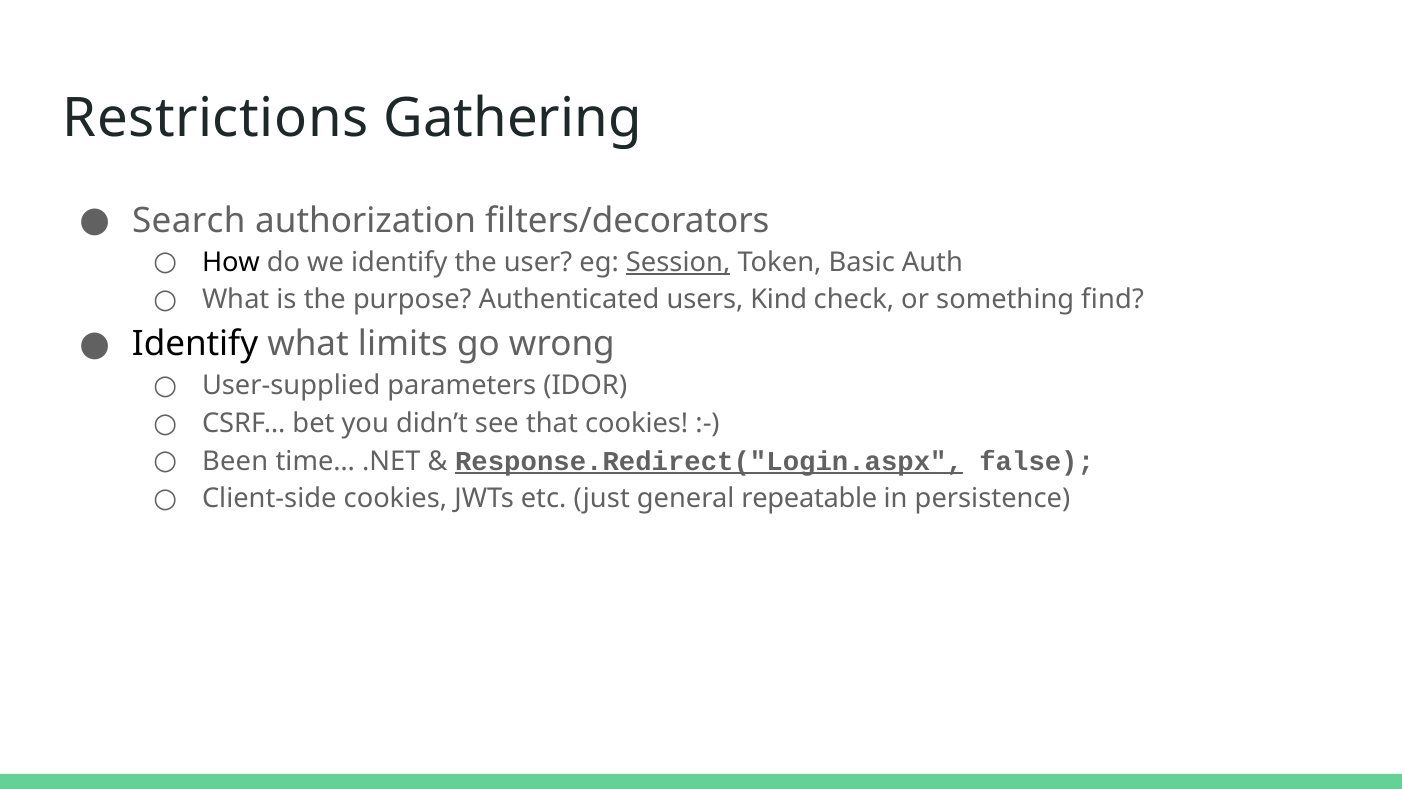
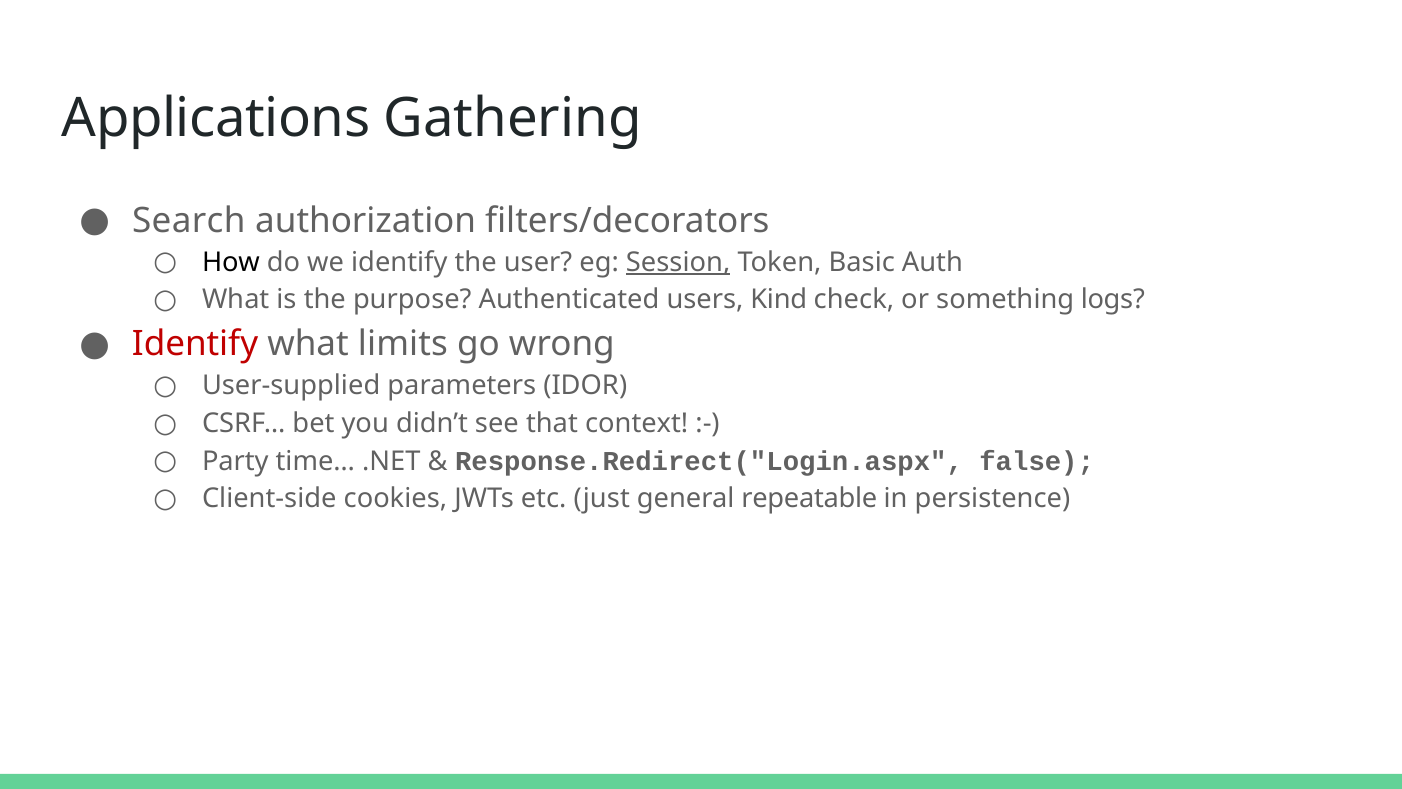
Restrictions: Restrictions -> Applications
find: find -> logs
Identify at (195, 344) colour: black -> red
that cookies: cookies -> context
Been: Been -> Party
Response.Redirect("Login.aspx underline: present -> none
